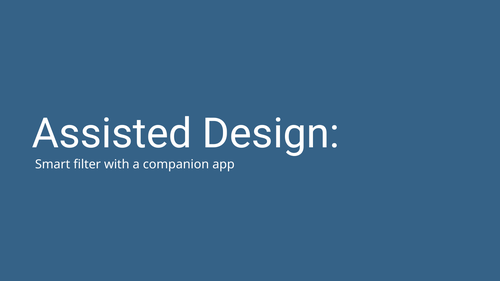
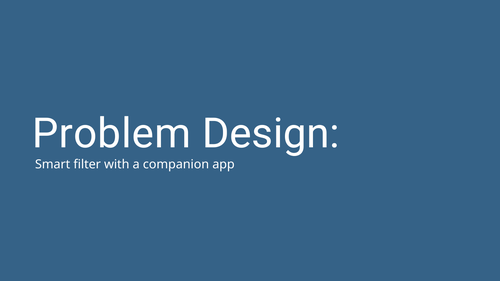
Assisted: Assisted -> Problem
